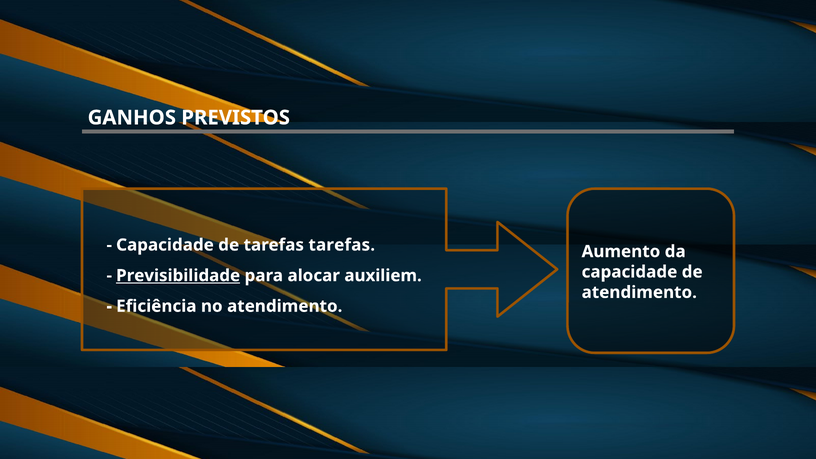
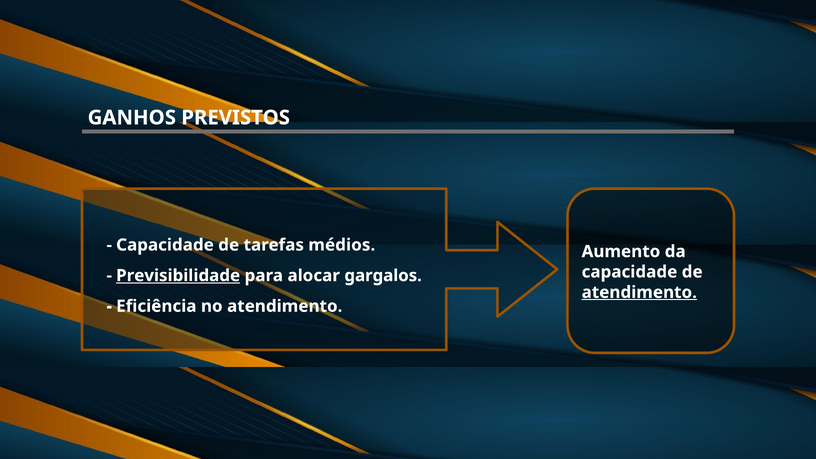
tarefas tarefas: tarefas -> médios
auxiliem: auxiliem -> gargalos
atendimento at (639, 292) underline: none -> present
